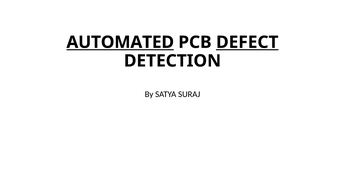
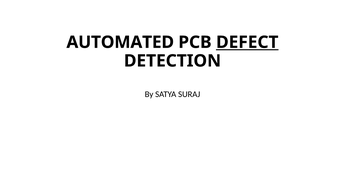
AUTOMATED underline: present -> none
